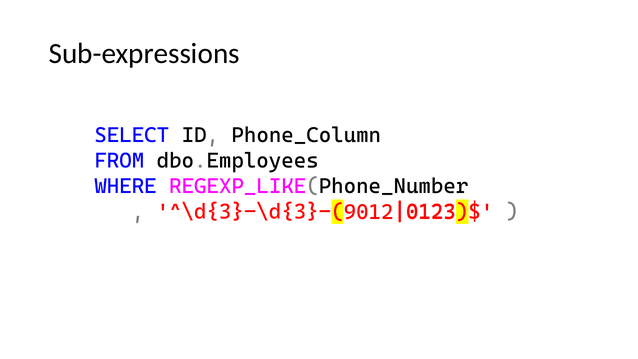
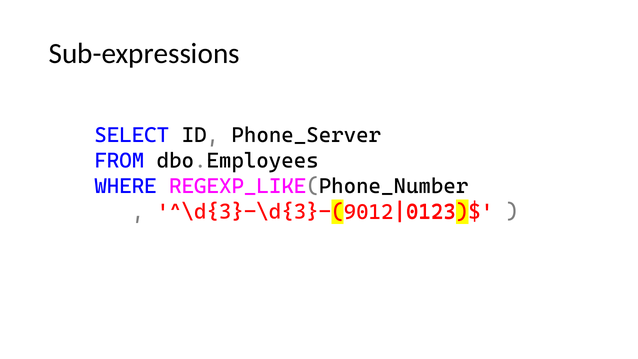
Phone_Column: Phone_Column -> Phone_Server
